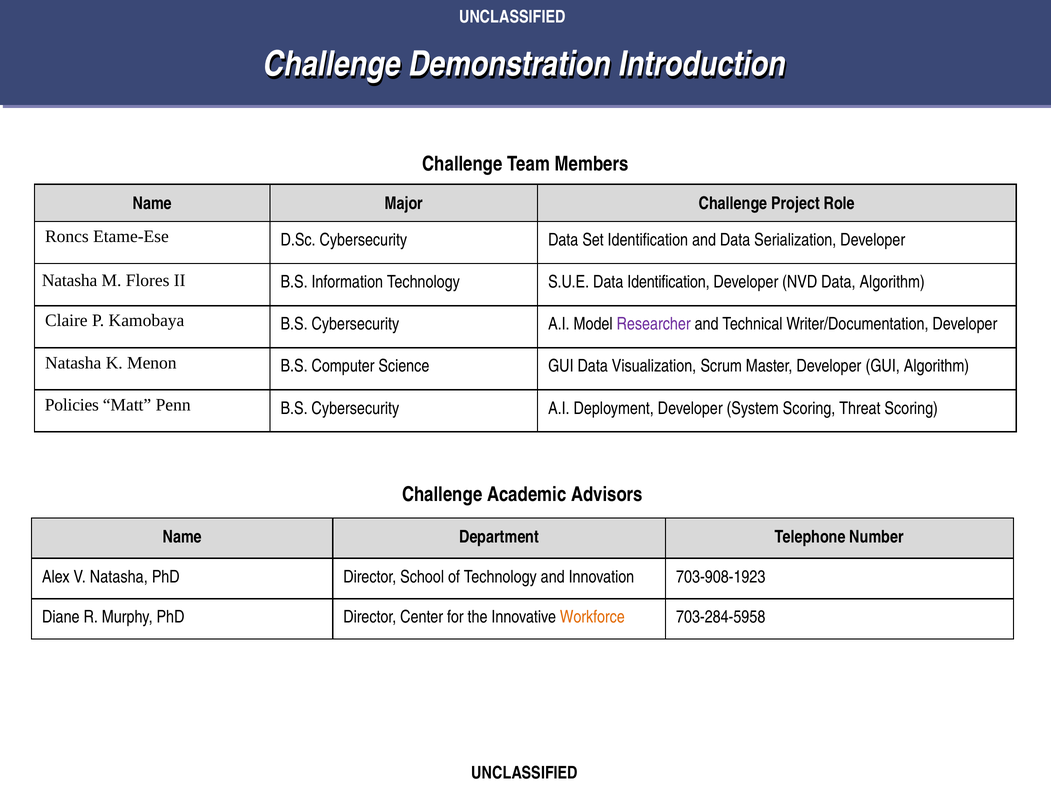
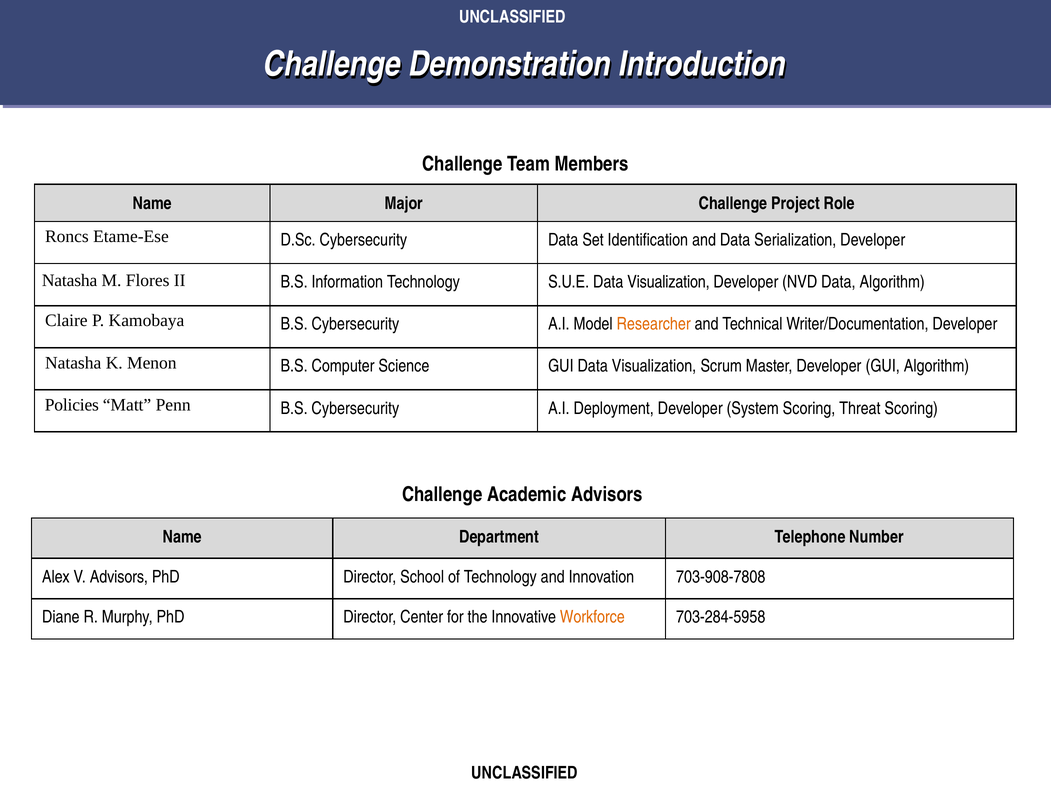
S.U.E Data Identification: Identification -> Visualization
Researcher colour: purple -> orange
V Natasha: Natasha -> Advisors
703-908-1923: 703-908-1923 -> 703-908-7808
